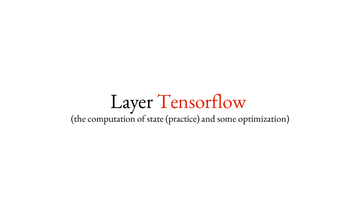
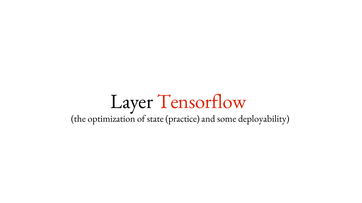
computation: computation -> optimization
optimization: optimization -> deployability
